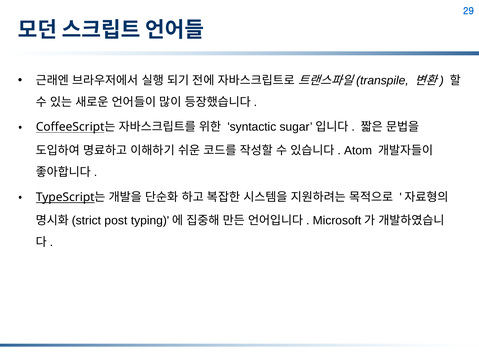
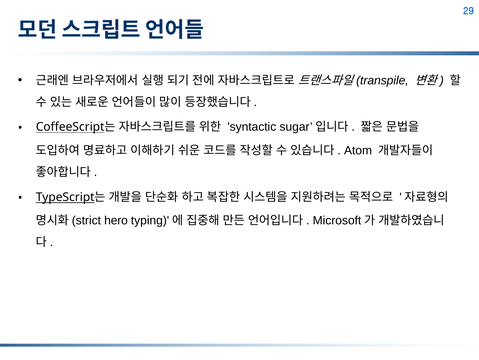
post: post -> hero
